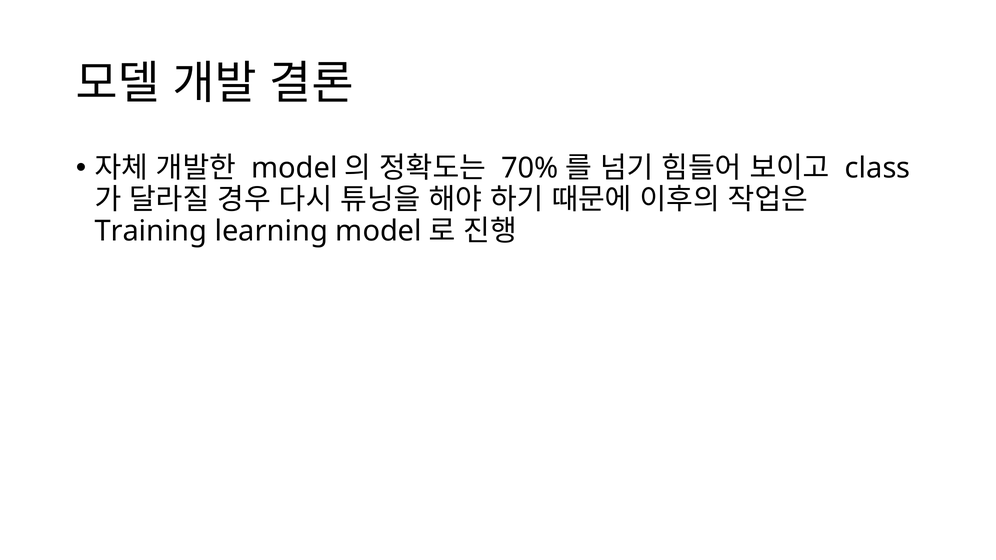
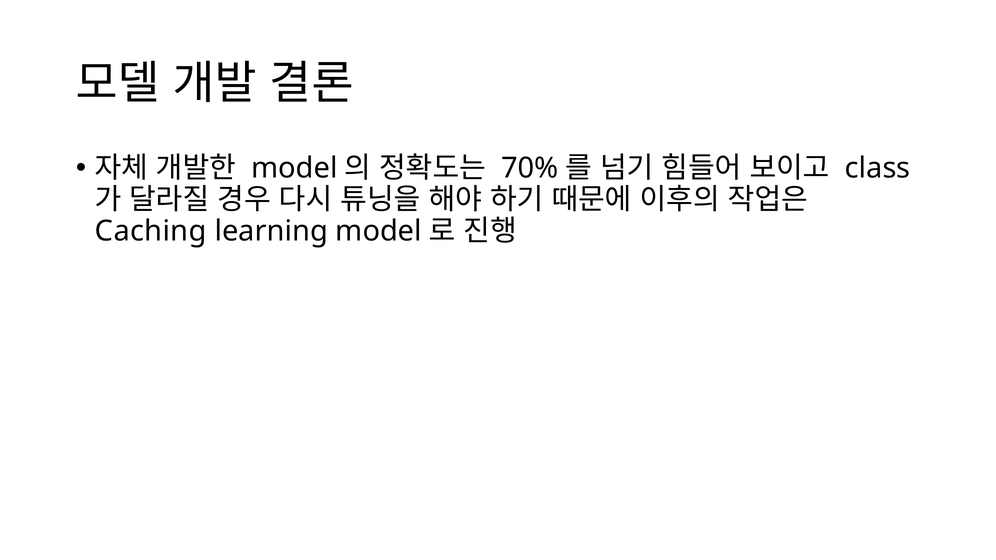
Training: Training -> Caching
